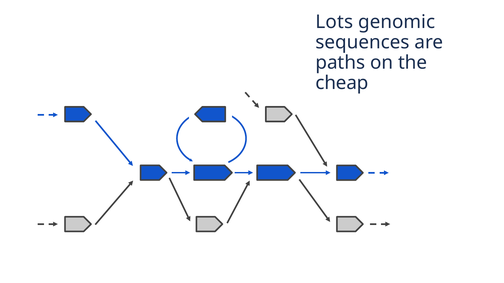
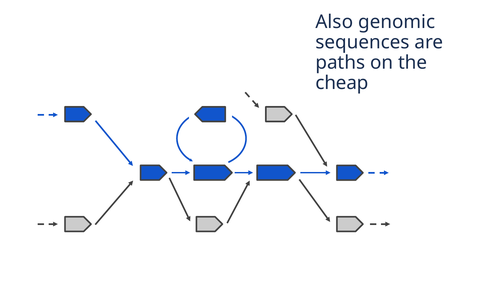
Lots: Lots -> Also
